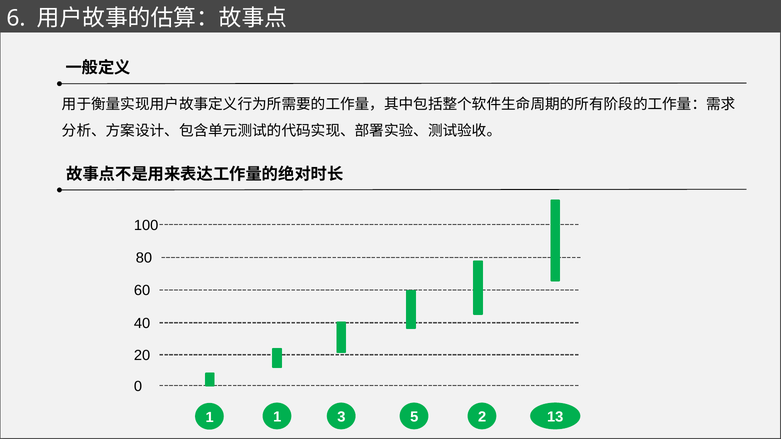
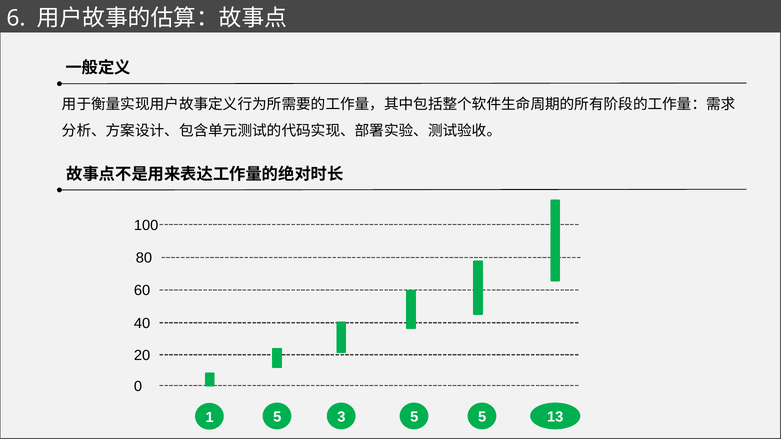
1 1: 1 -> 5
5 2: 2 -> 5
